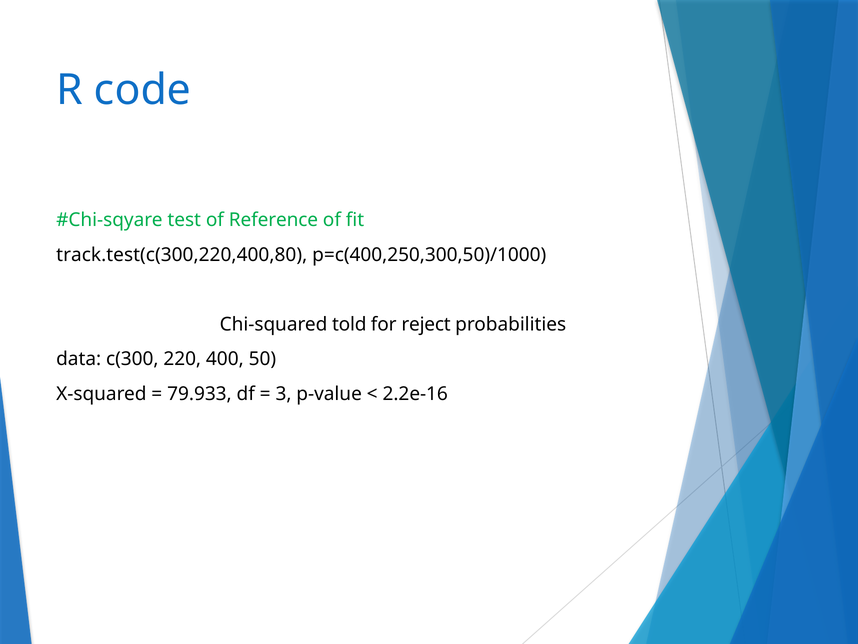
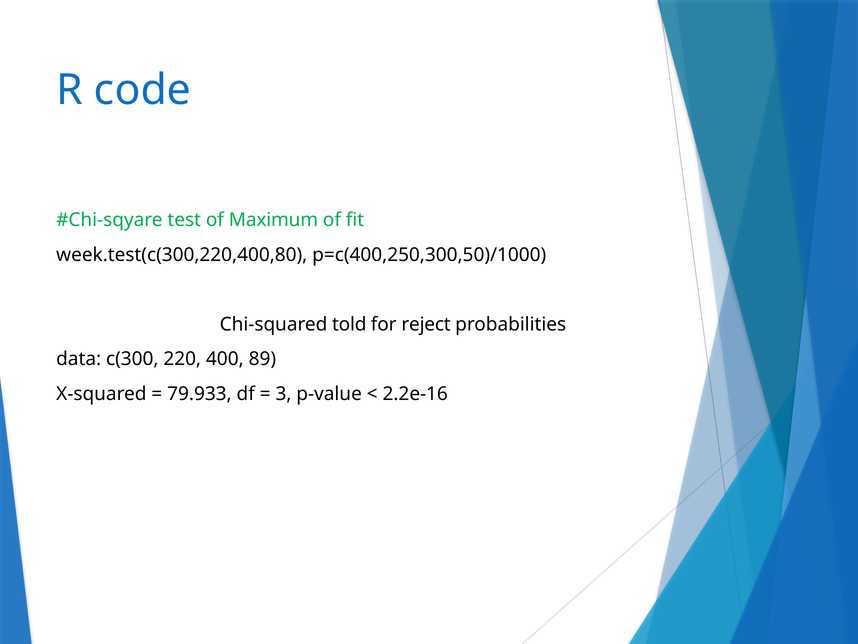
Reference: Reference -> Maximum
track.test(c(300,220,400,80: track.test(c(300,220,400,80 -> week.test(c(300,220,400,80
50: 50 -> 89
